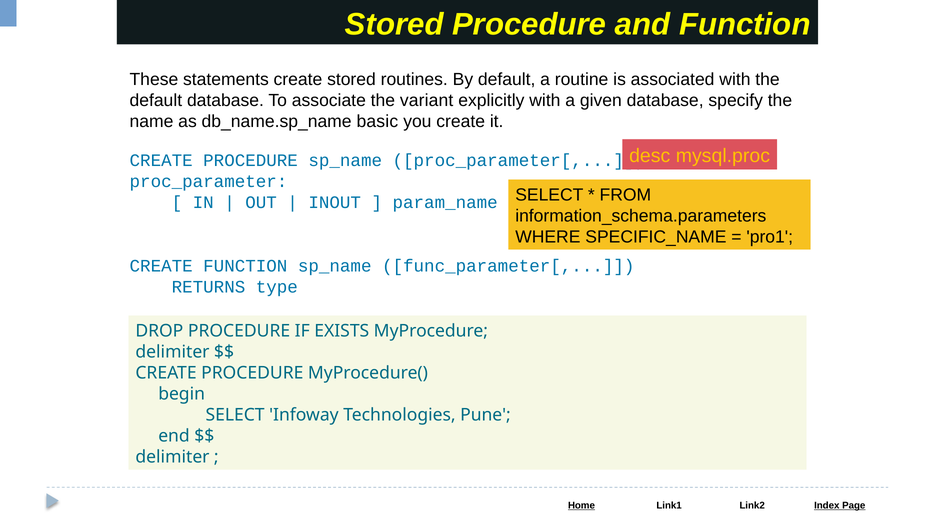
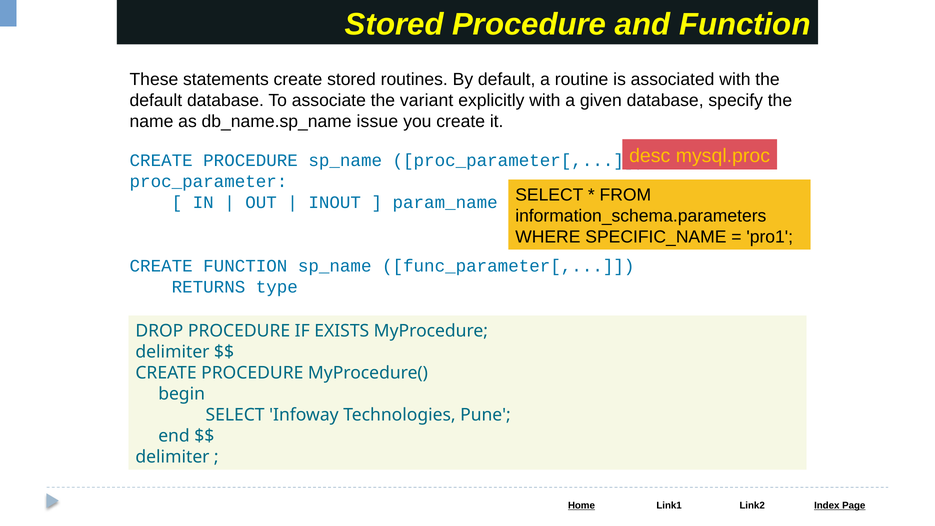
basic: basic -> issue
